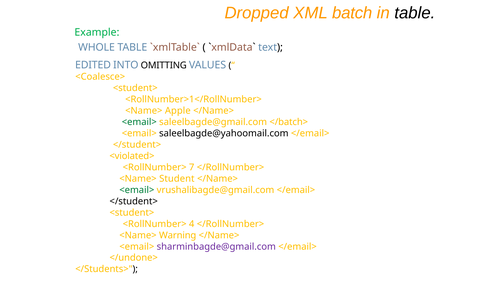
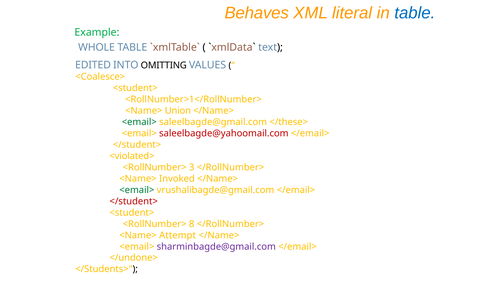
Dropped: Dropped -> Behaves
batch: batch -> literal
table at (415, 13) colour: black -> blue
Apple: Apple -> Union
</batch>: </batch> -> </these>
saleelbagde@yahoomail.com colour: black -> red
7: 7 -> 3
Student: Student -> Invoked
</student> at (134, 201) colour: black -> red
4: 4 -> 8
Warning: Warning -> Attempt
